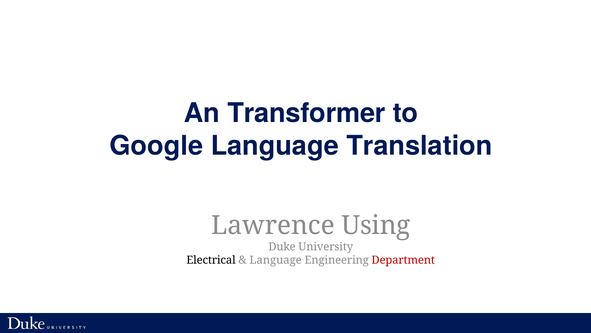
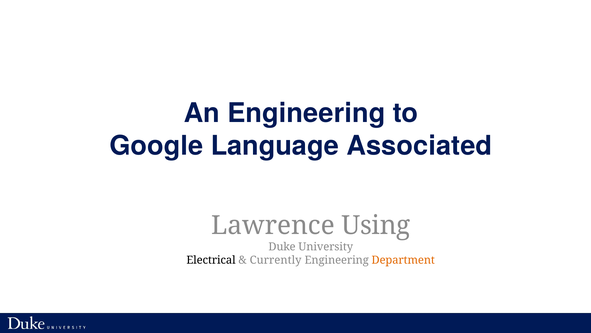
An Transformer: Transformer -> Engineering
Translation: Translation -> Associated
Language at (276, 260): Language -> Currently
Department colour: red -> orange
